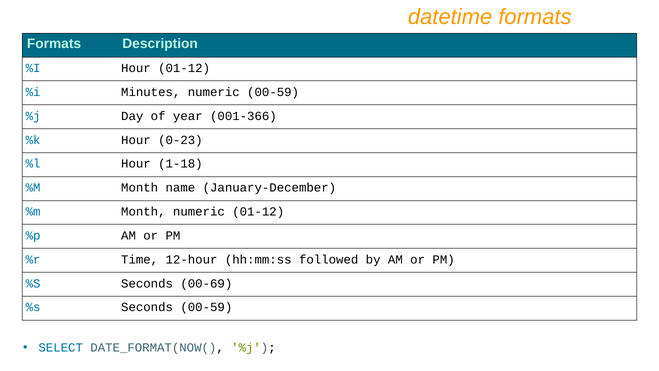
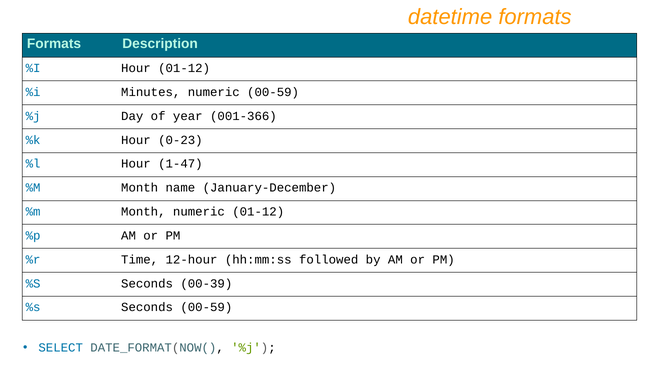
1-18: 1-18 -> 1-47
00-69: 00-69 -> 00-39
